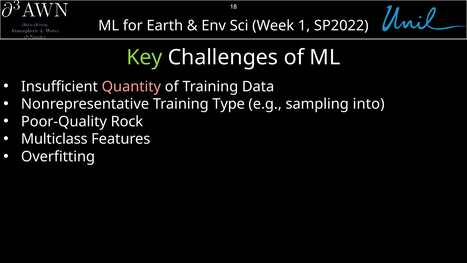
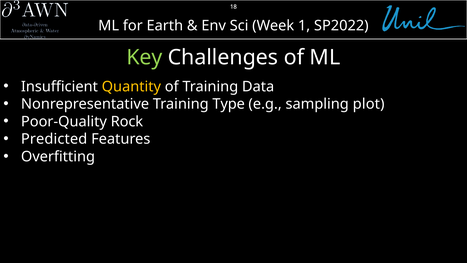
Quantity colour: pink -> yellow
into: into -> plot
Multiclass: Multiclass -> Predicted
